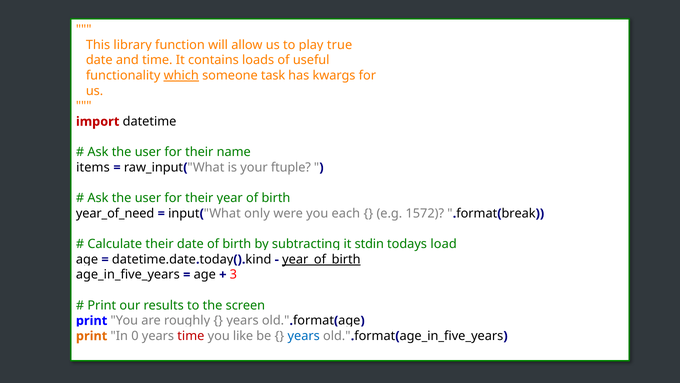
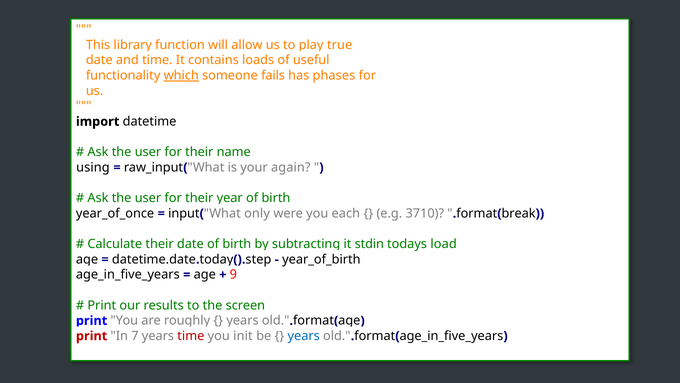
task: task -> fails
kwargs: kwargs -> phases
import colour: red -> black
items: items -> using
ftuple: ftuple -> again
year_of_need: year_of_need -> year_of_once
1572: 1572 -> 3710
kind: kind -> step
year_of_birth underline: present -> none
3: 3 -> 9
print at (92, 336) colour: orange -> red
0: 0 -> 7
like: like -> init
